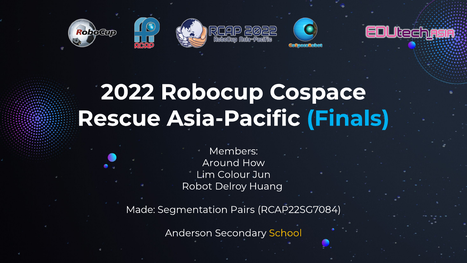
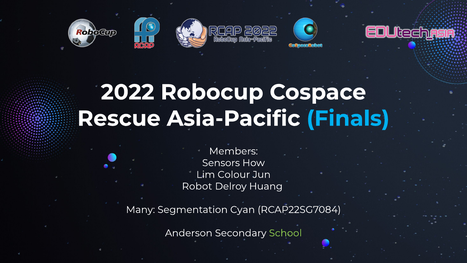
Around: Around -> Sensors
Made: Made -> Many
Pairs: Pairs -> Cyan
School colour: yellow -> light green
